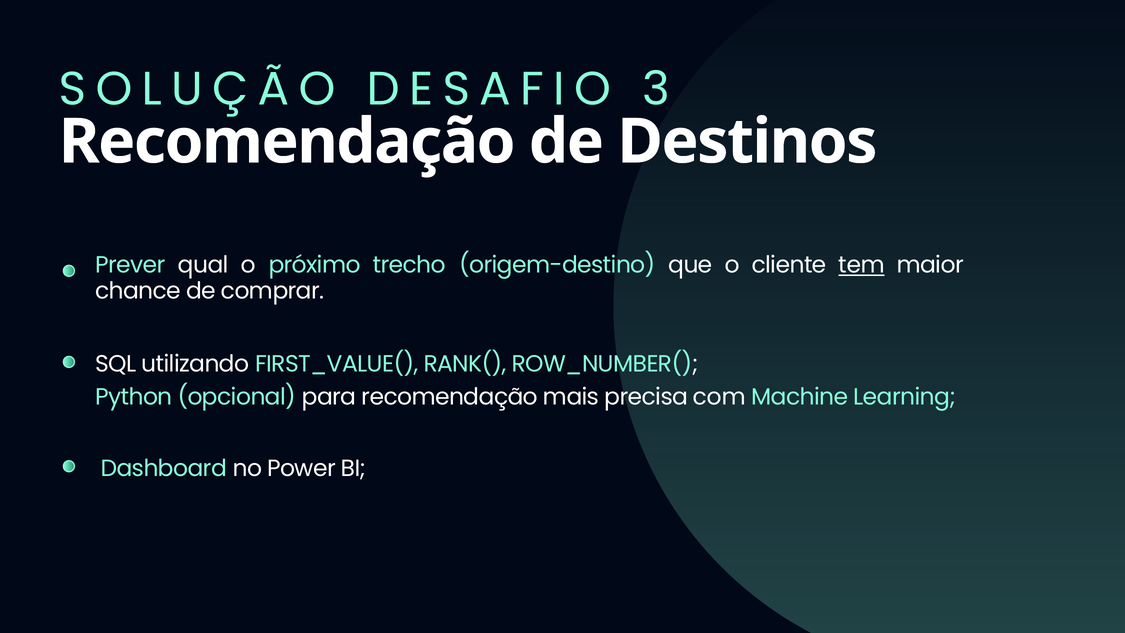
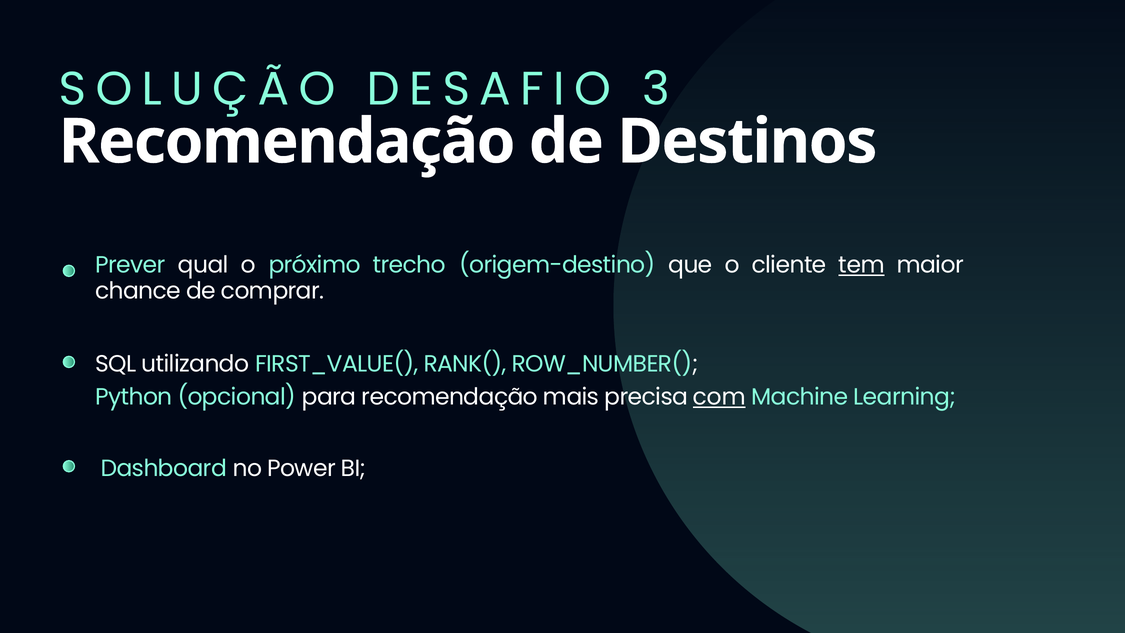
com underline: none -> present
